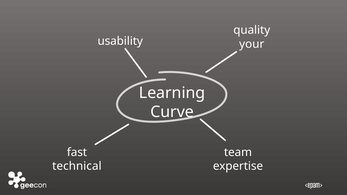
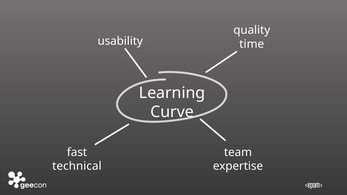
your: your -> time
